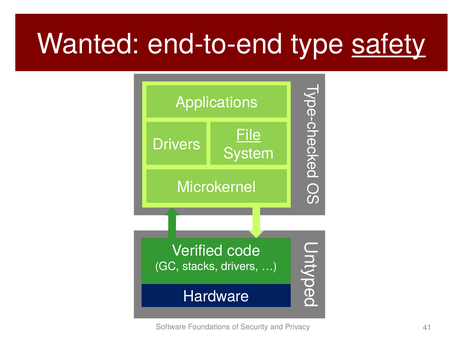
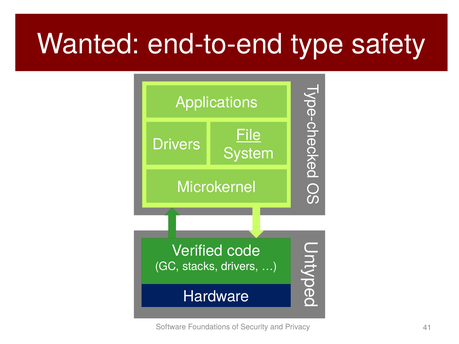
safety underline: present -> none
